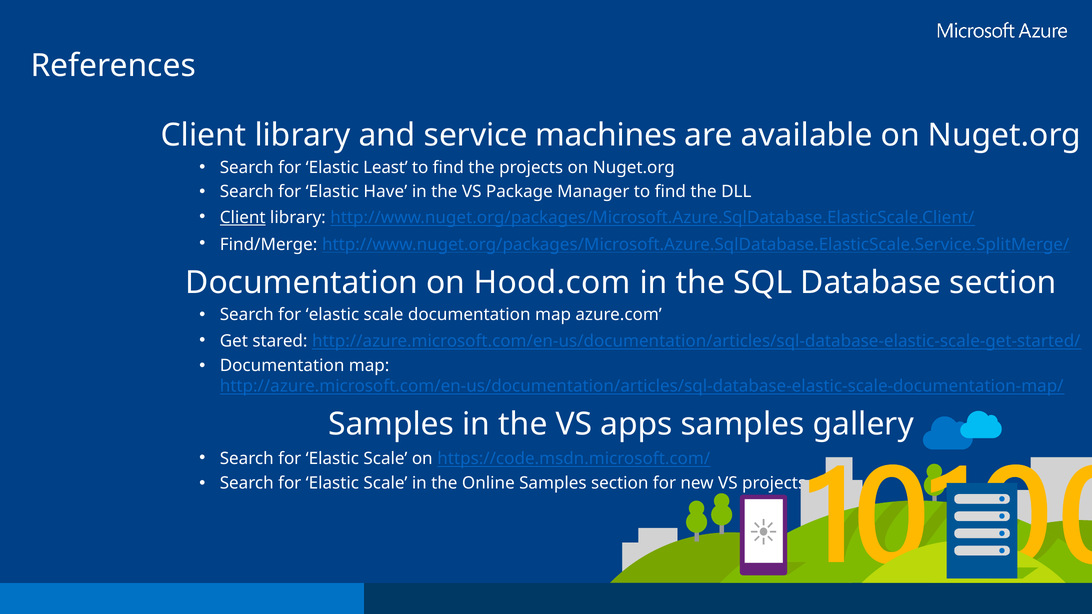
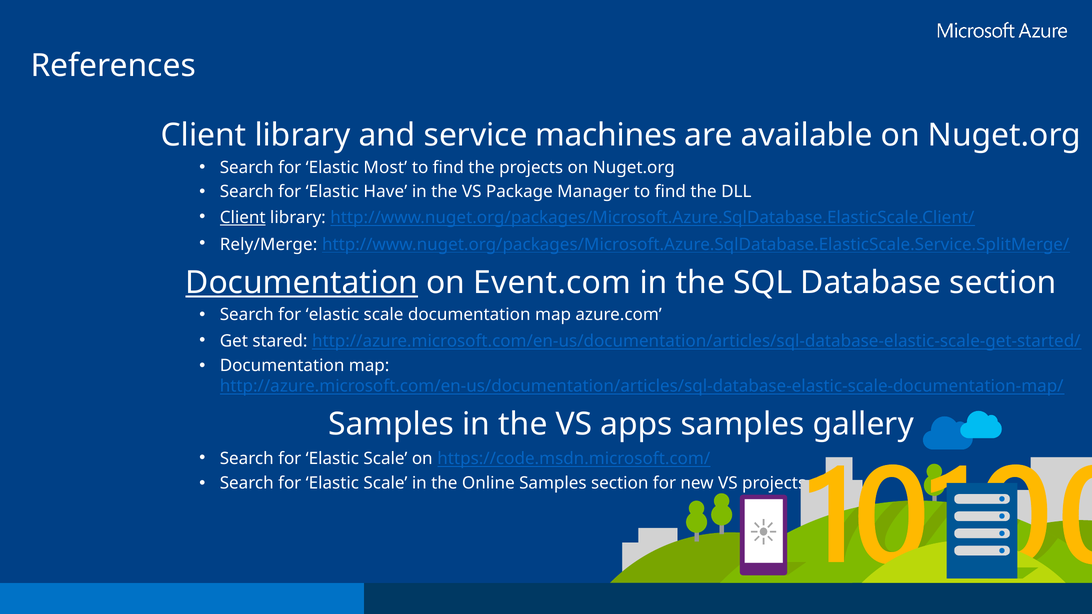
Least: Least -> Most
Find/Merge: Find/Merge -> Rely/Merge
Documentation at (302, 283) underline: none -> present
Hood.com: Hood.com -> Event.com
